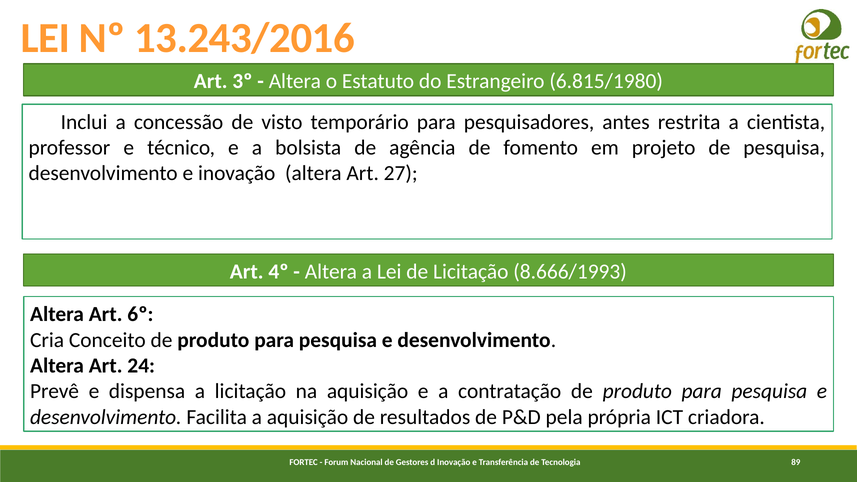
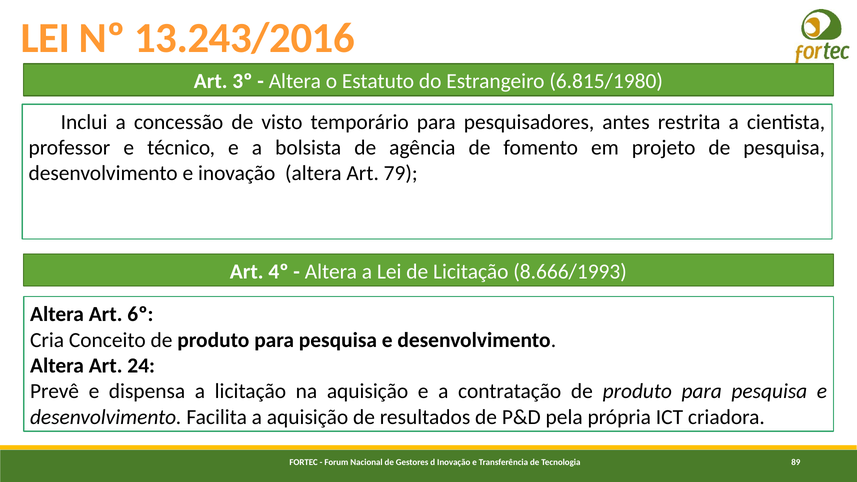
27: 27 -> 79
